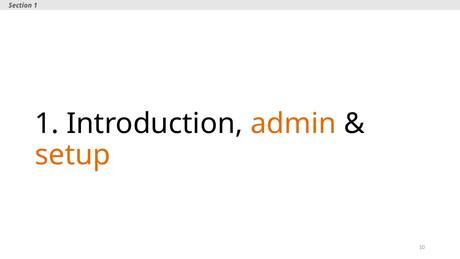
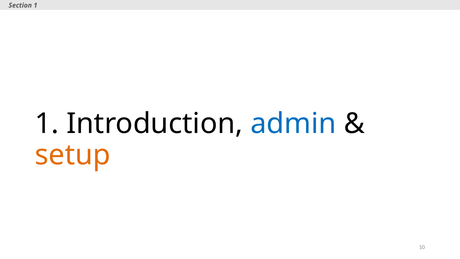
admin colour: orange -> blue
